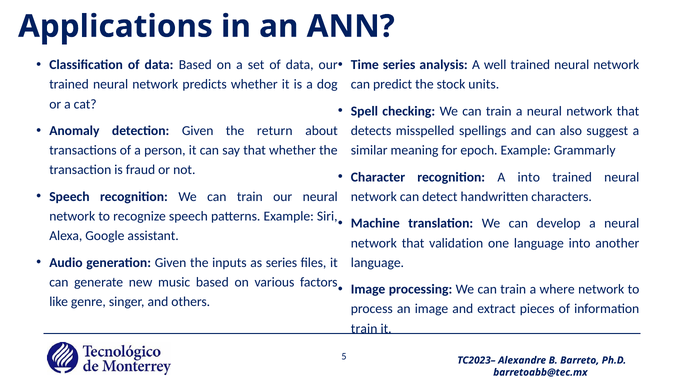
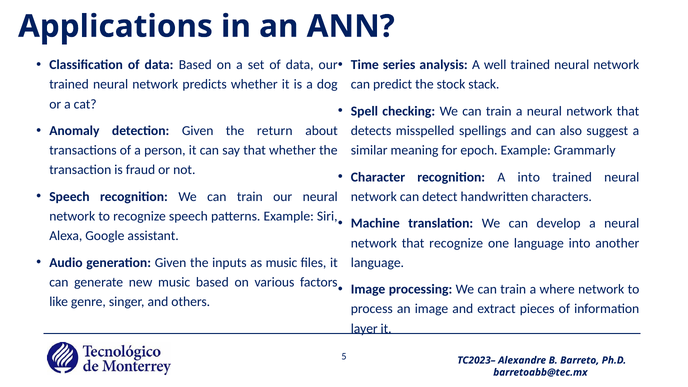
units: units -> stack
that validation: validation -> recognize
as series: series -> music
train at (364, 329): train -> layer
